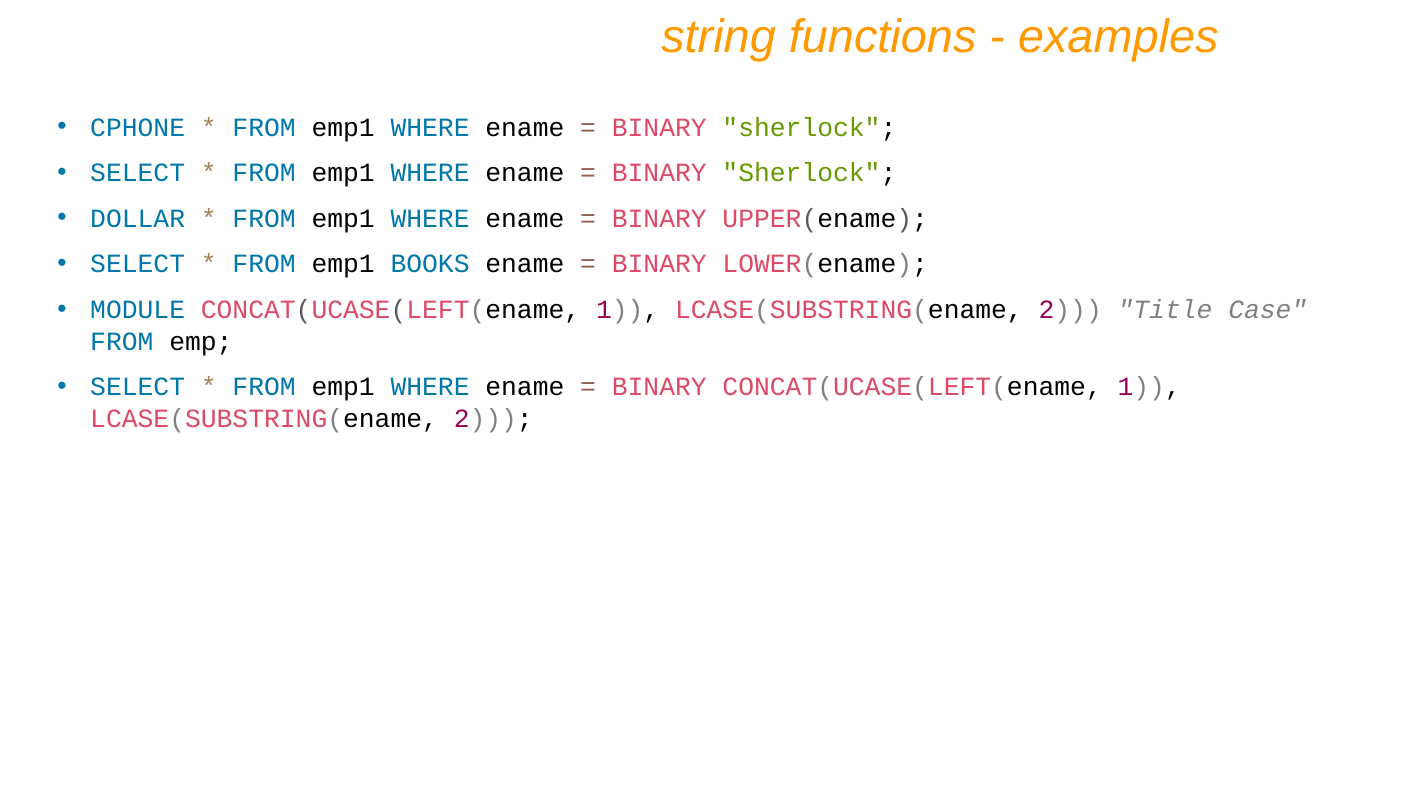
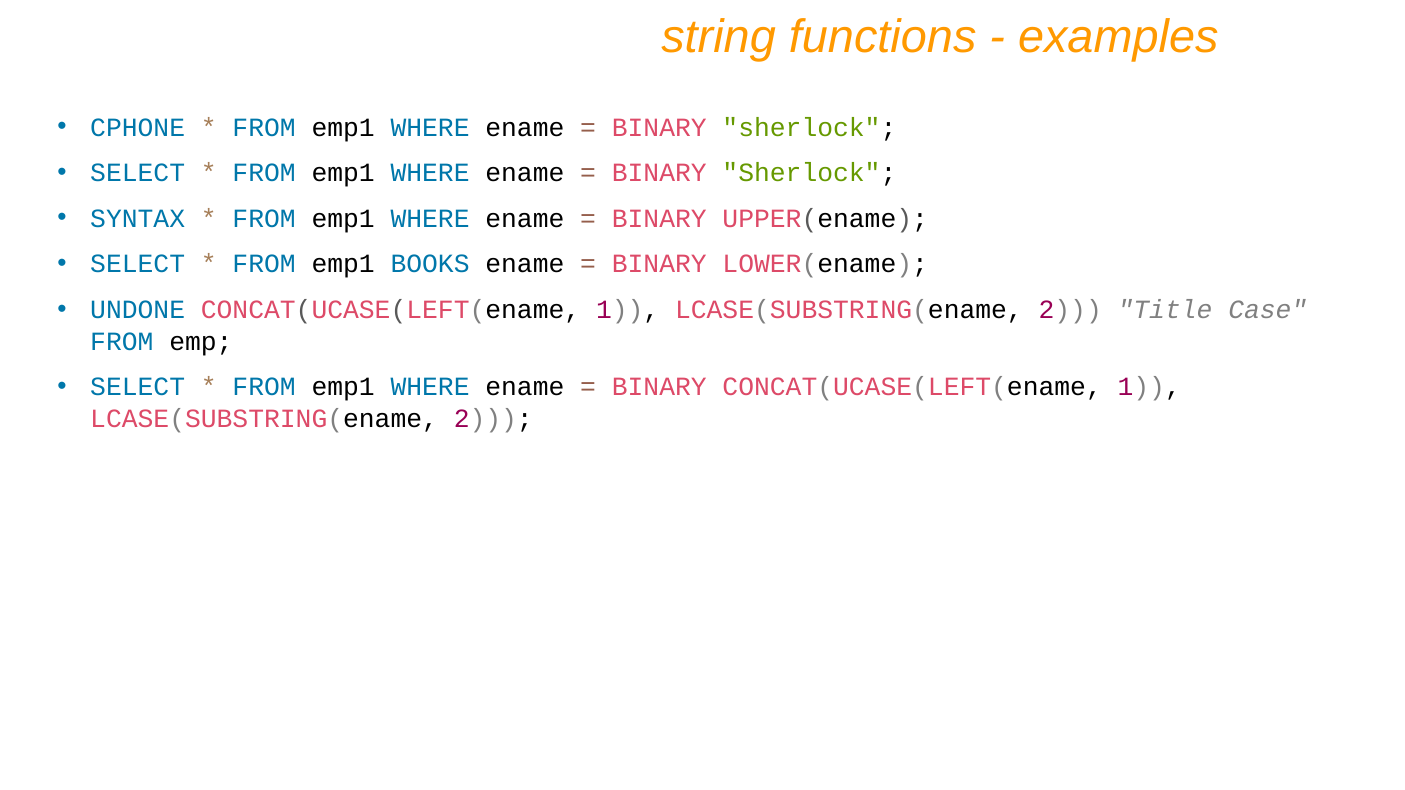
DOLLAR: DOLLAR -> SYNTAX
MODULE: MODULE -> UNDONE
